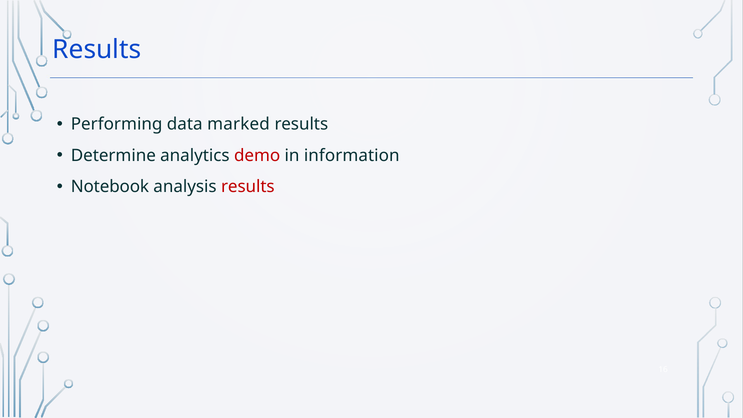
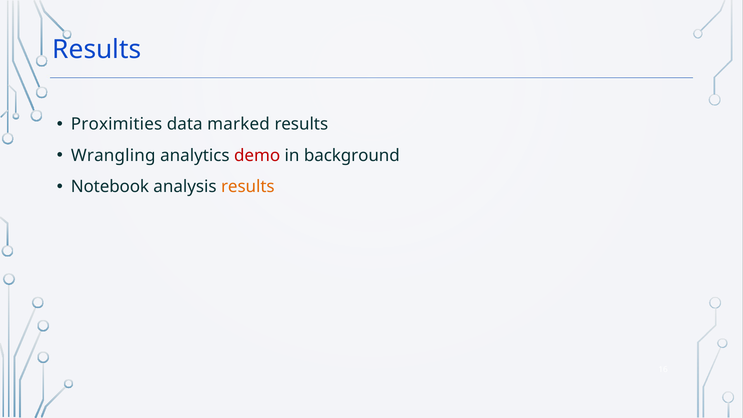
Performing: Performing -> Proximities
Determine: Determine -> Wrangling
information: information -> background
results at (248, 187) colour: red -> orange
